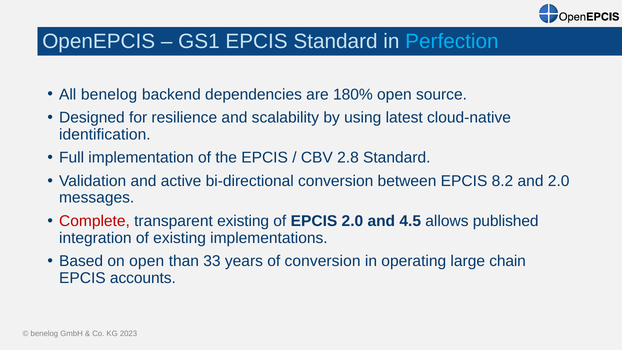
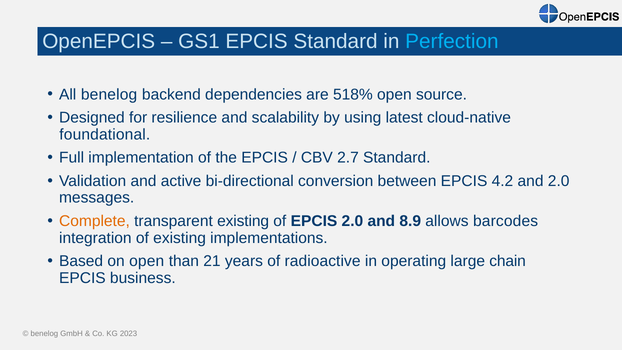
180%: 180% -> 518%
identification: identification -> foundational
2.8: 2.8 -> 2.7
8.2: 8.2 -> 4.2
Complete colour: red -> orange
4.5: 4.5 -> 8.9
published: published -> barcodes
33: 33 -> 21
of conversion: conversion -> radioactive
accounts: accounts -> business
